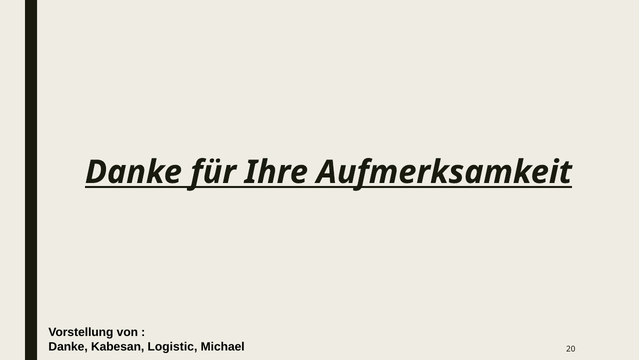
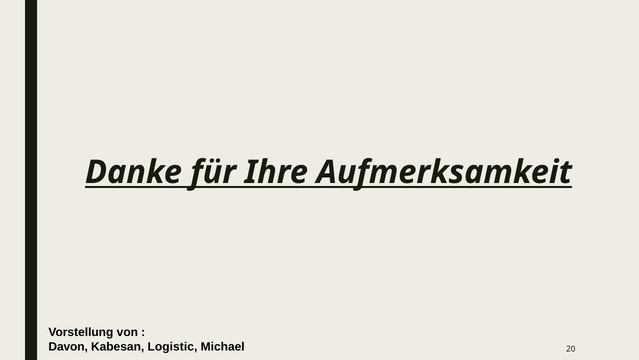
Danke at (68, 346): Danke -> Davon
